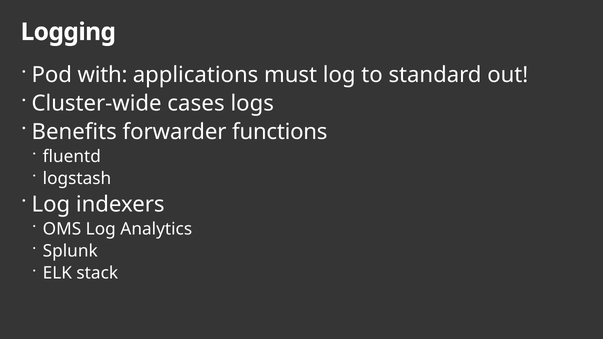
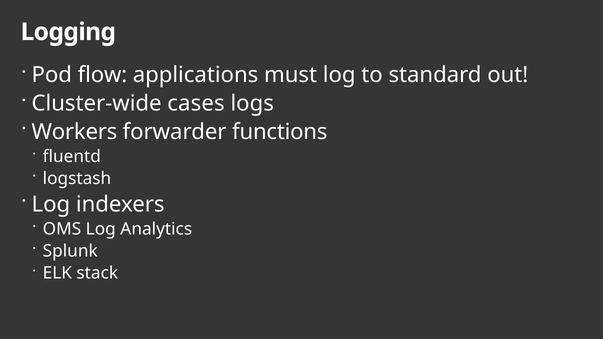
with: with -> flow
Benefits: Benefits -> Workers
